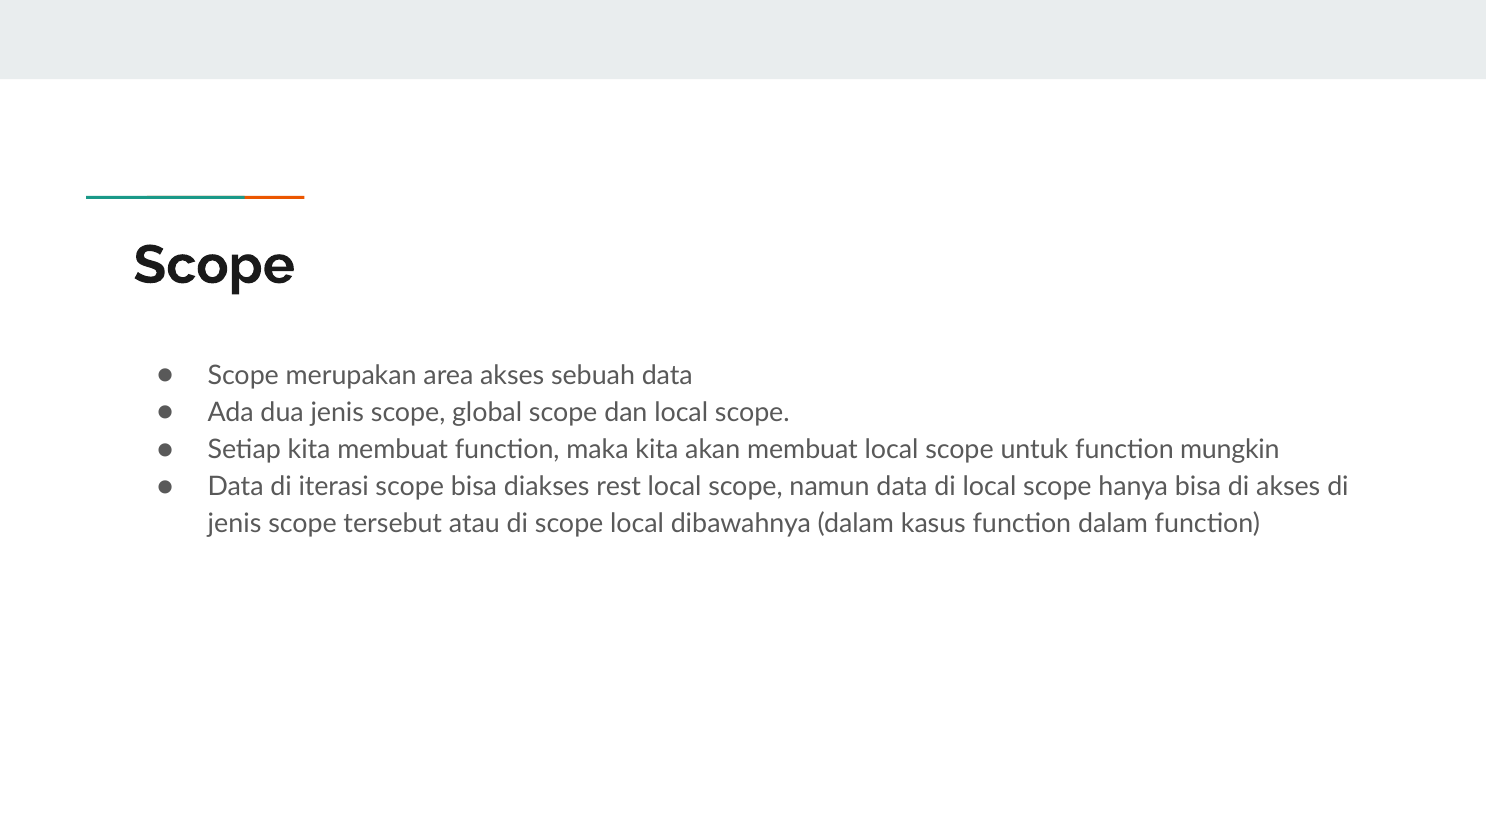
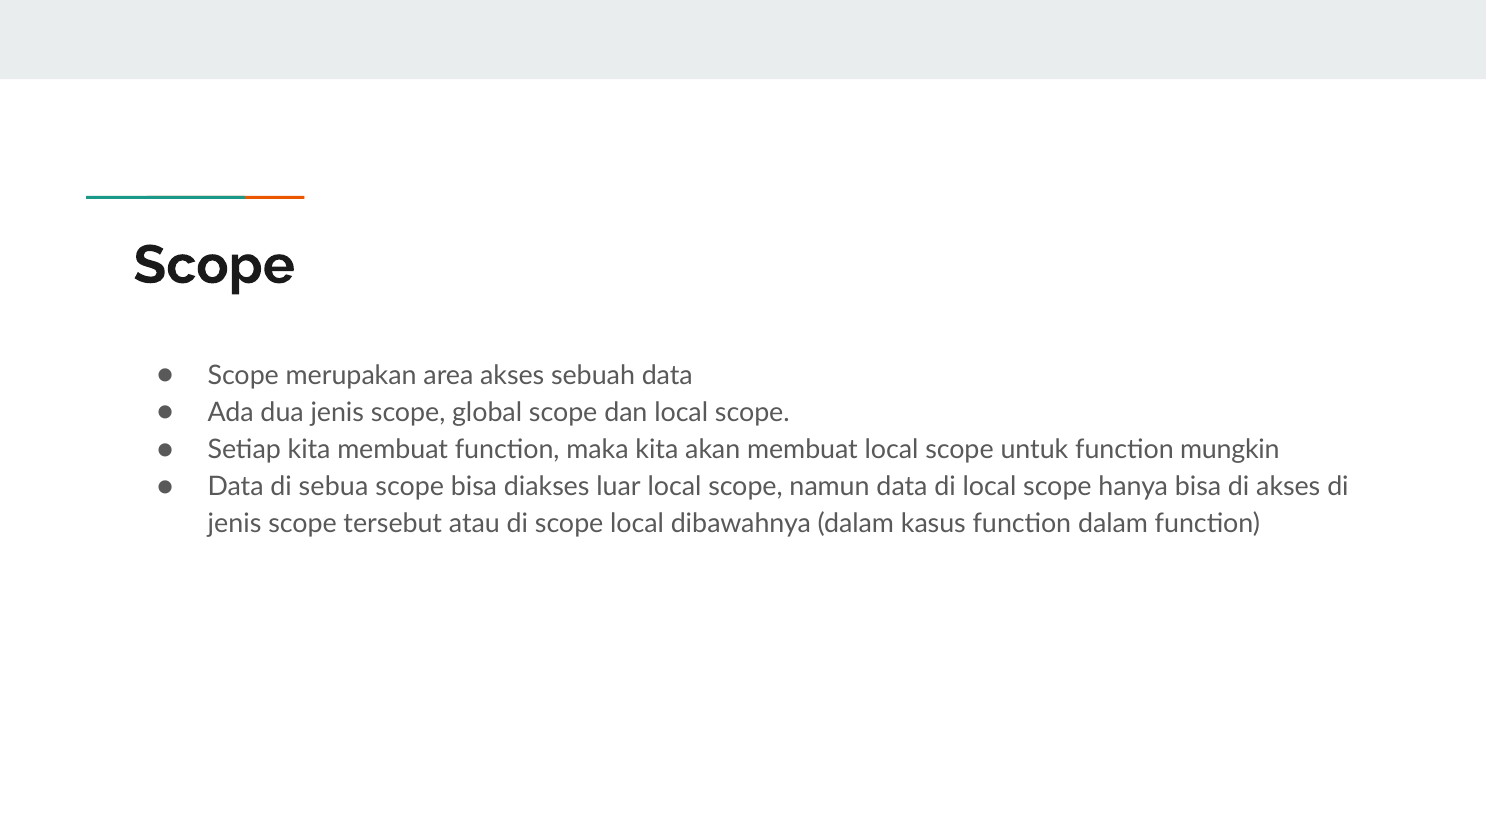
iterasi: iterasi -> sebua
rest: rest -> luar
